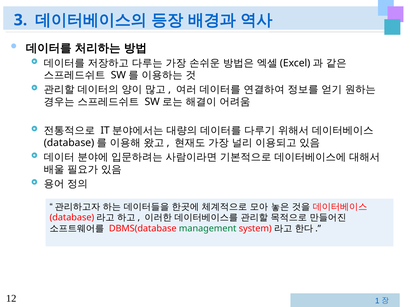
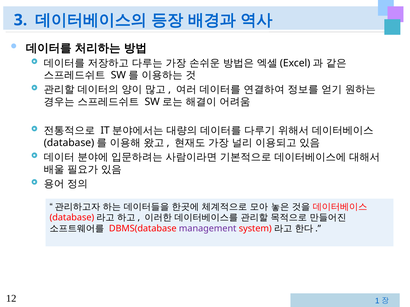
management colour: green -> purple
